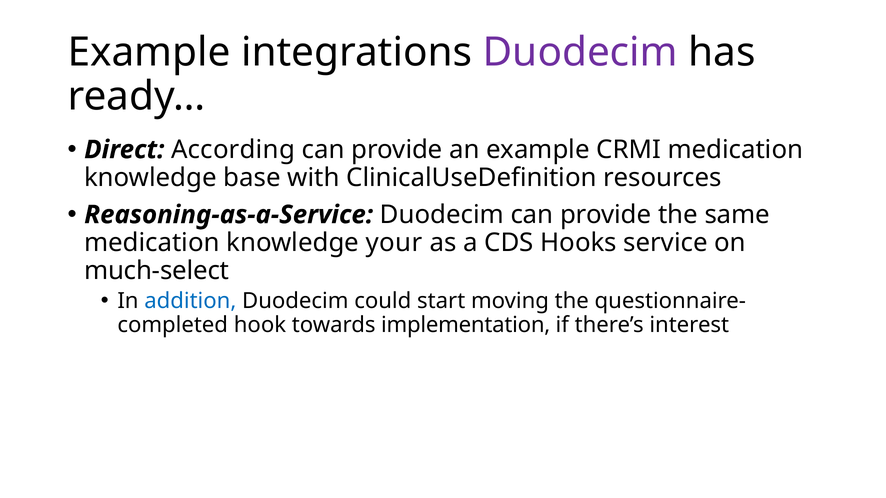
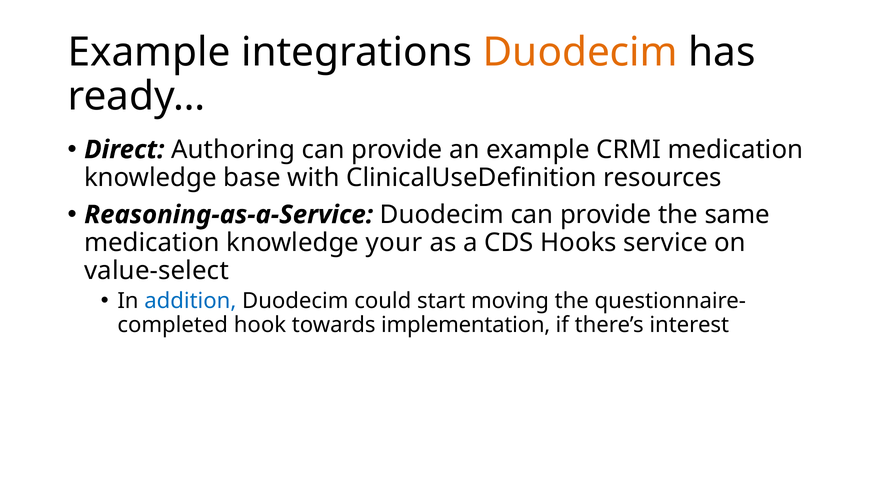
Duodecim at (580, 53) colour: purple -> orange
According: According -> Authoring
much-select: much-select -> value-select
